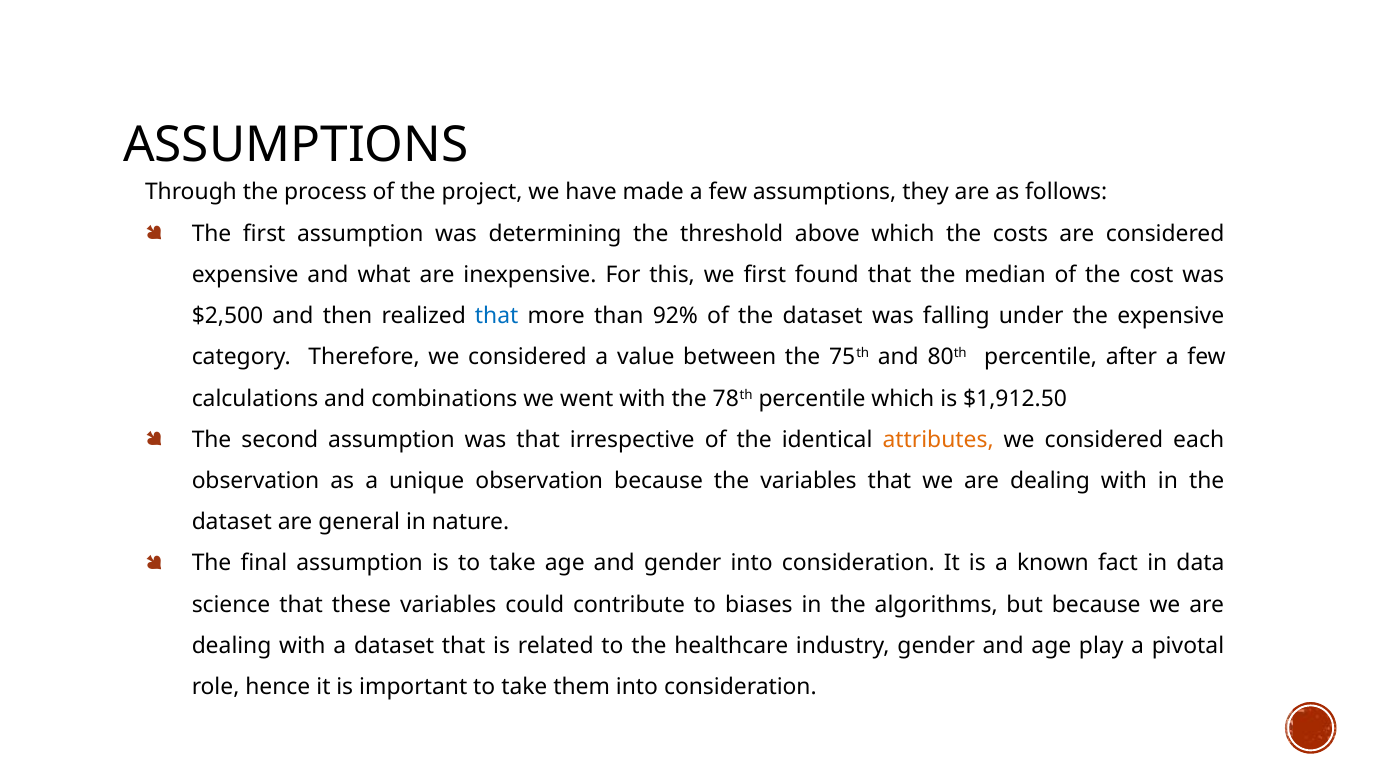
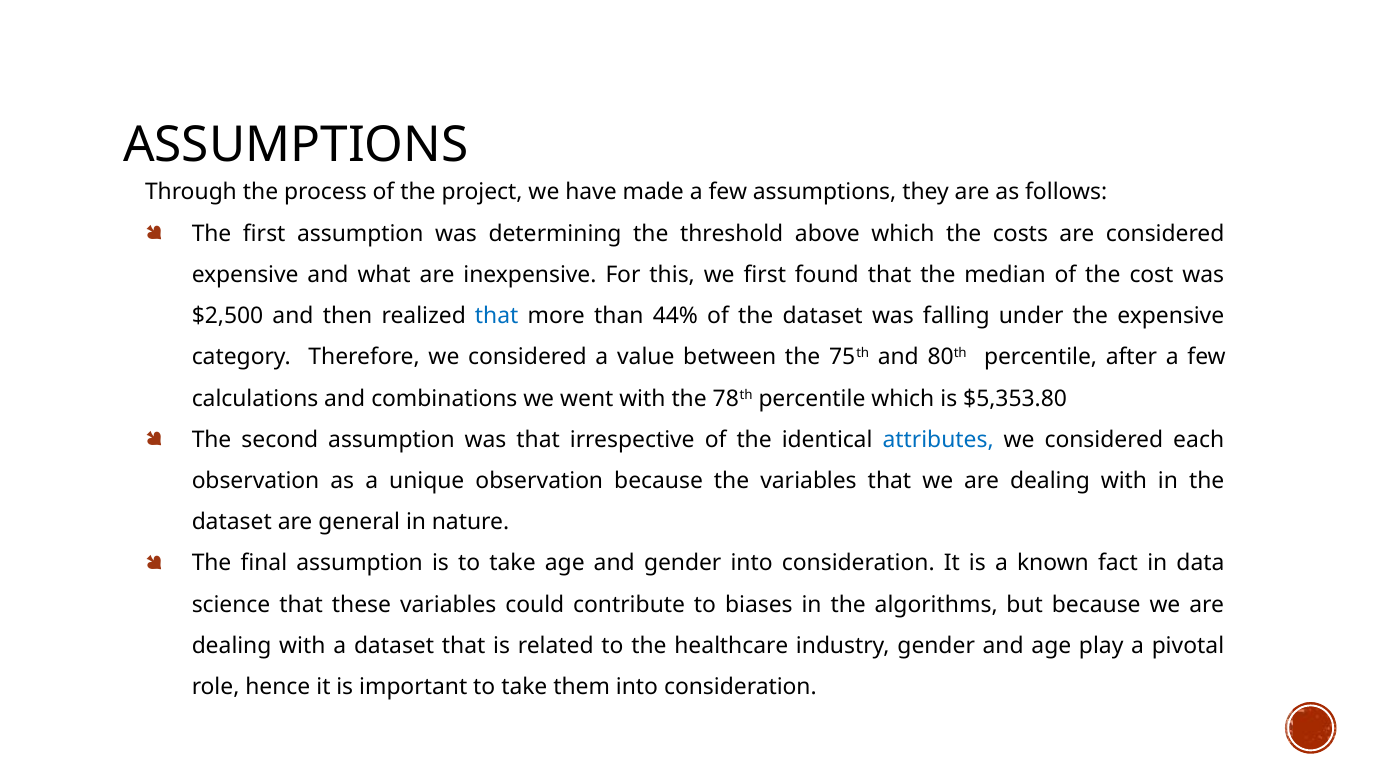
92%: 92% -> 44%
$1,912.50: $1,912.50 -> $5,353.80
attributes colour: orange -> blue
